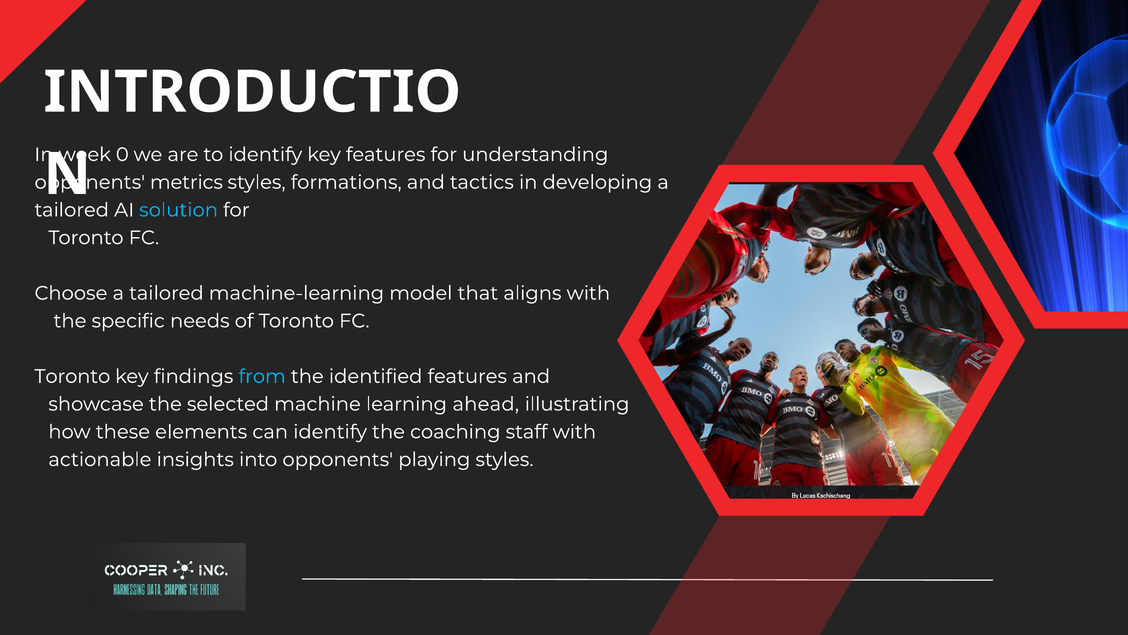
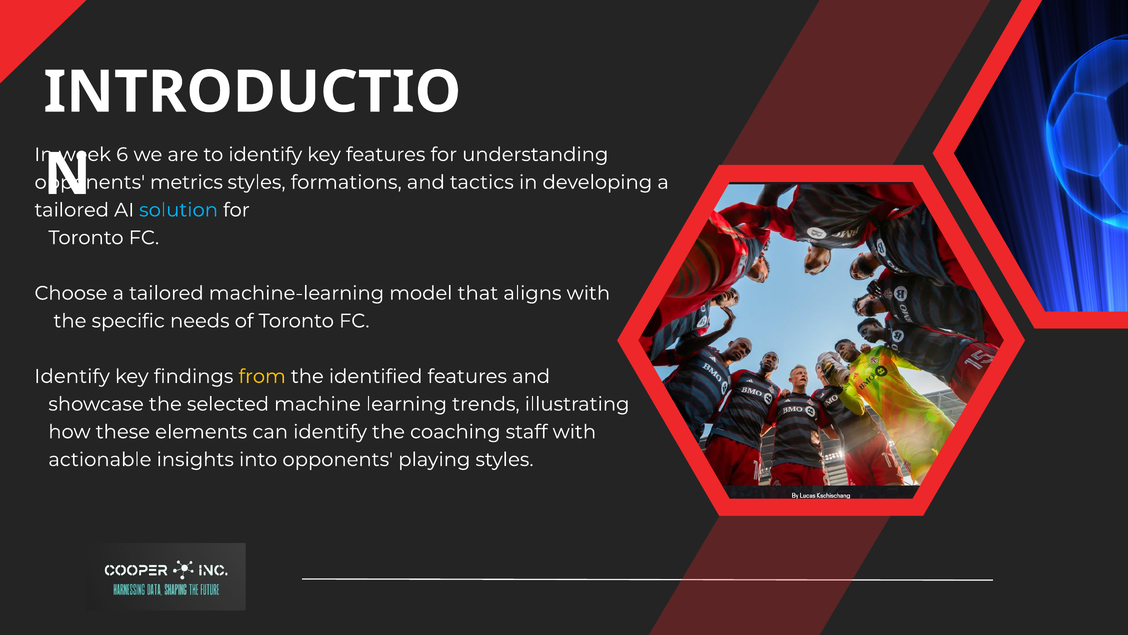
0: 0 -> 6
Toronto at (72, 376): Toronto -> Identify
from colour: light blue -> yellow
ahead: ahead -> trends
